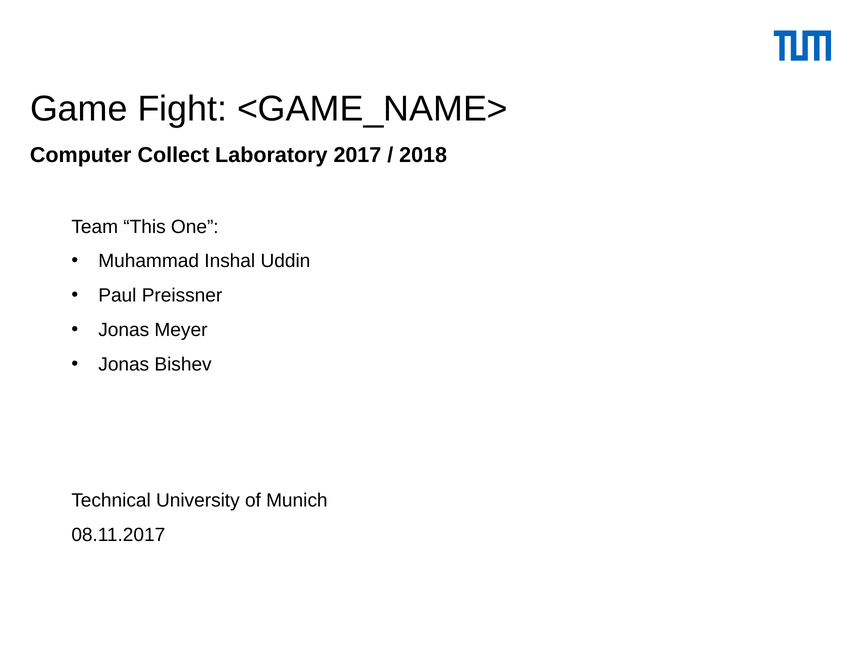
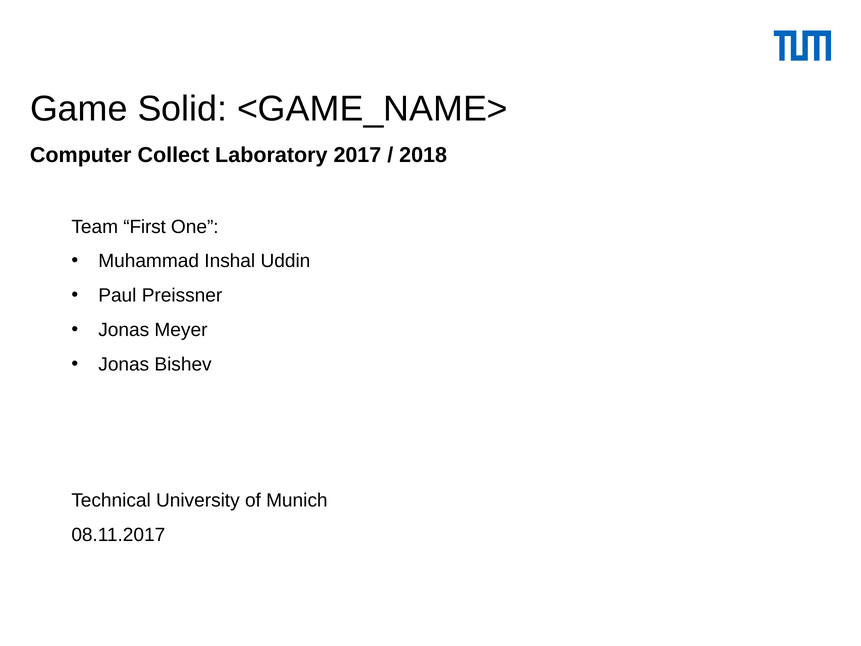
Fight: Fight -> Solid
This: This -> First
